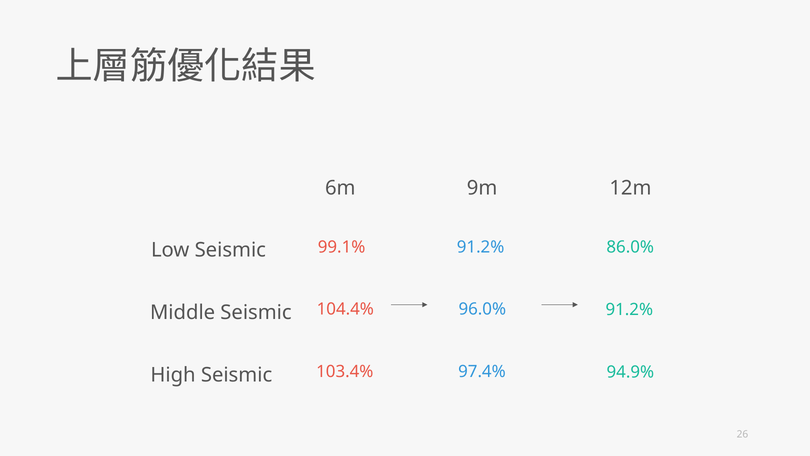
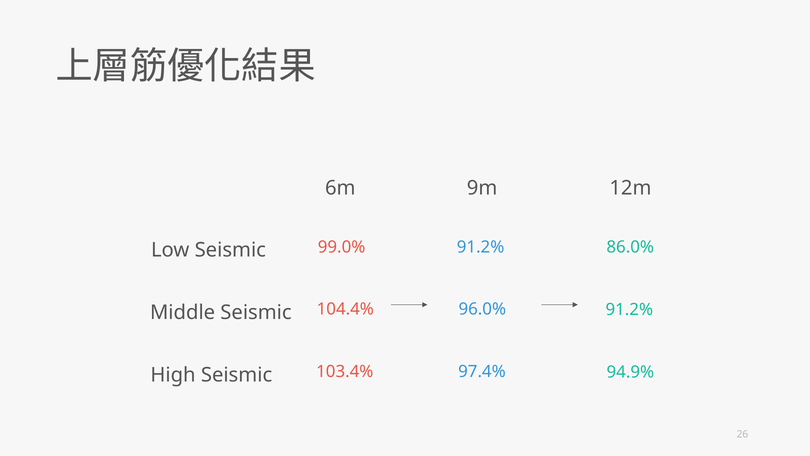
99.1%: 99.1% -> 99.0%
